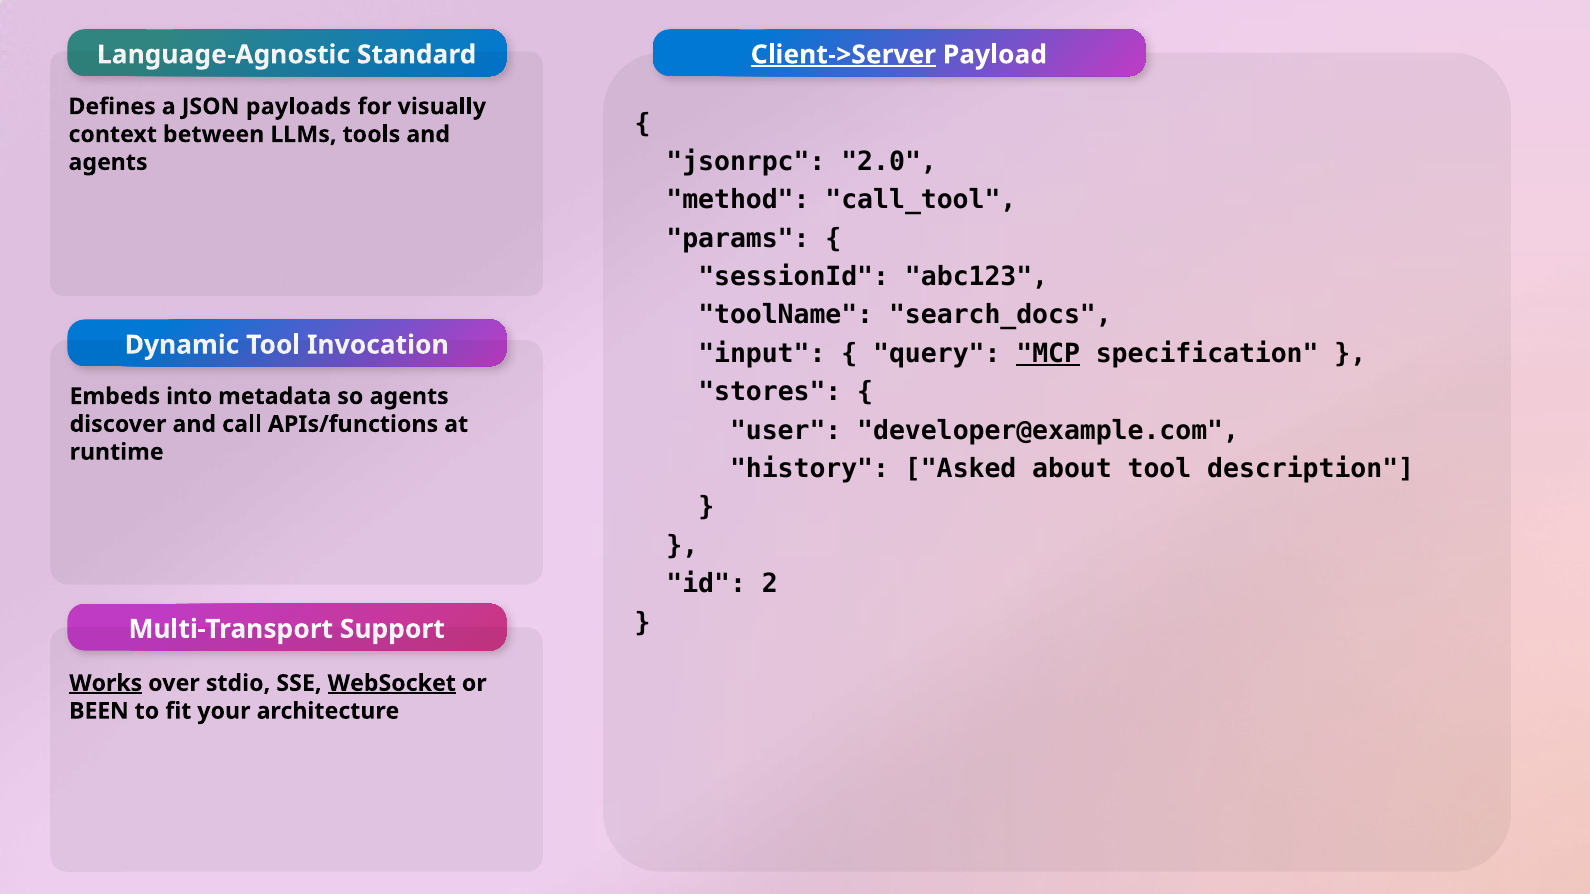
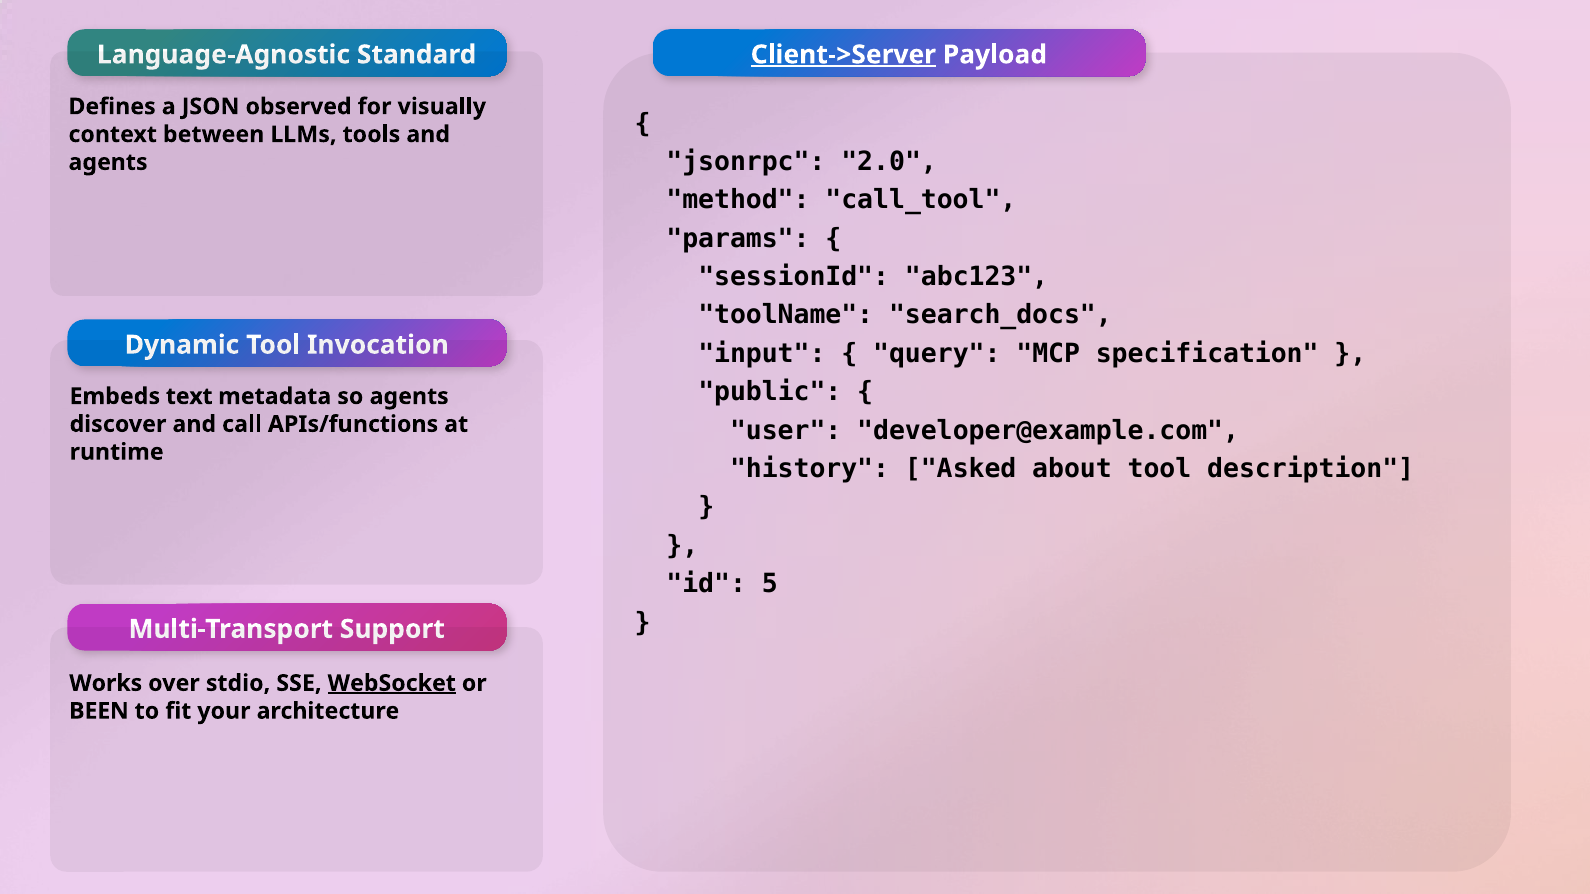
payloads: payloads -> observed
MCP underline: present -> none
stores: stores -> public
into: into -> text
2: 2 -> 5
Works underline: present -> none
